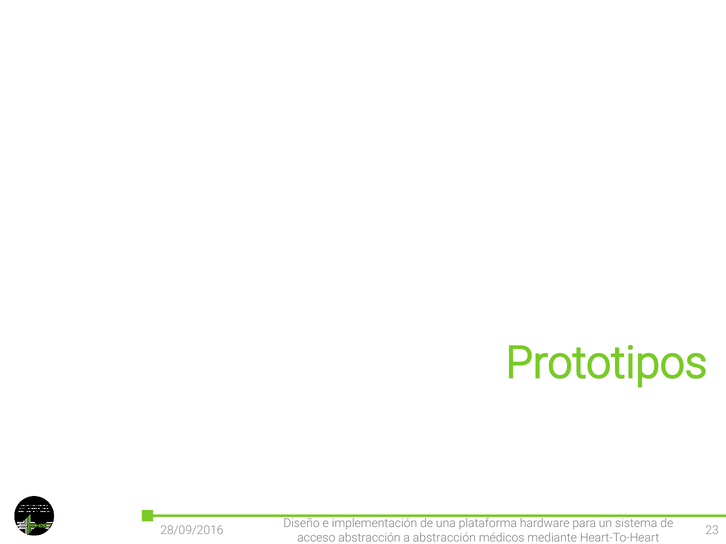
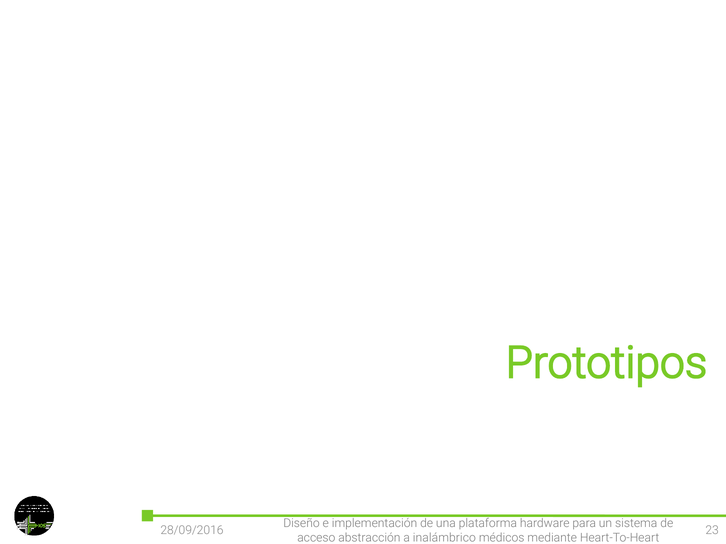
a abstracción: abstracción -> inalámbrico
